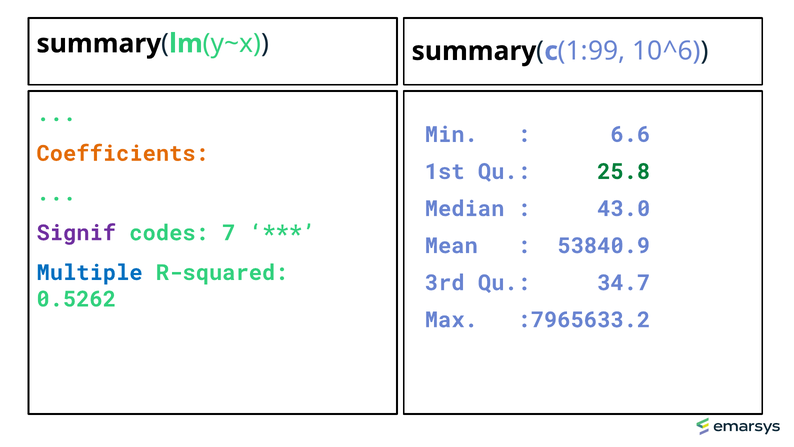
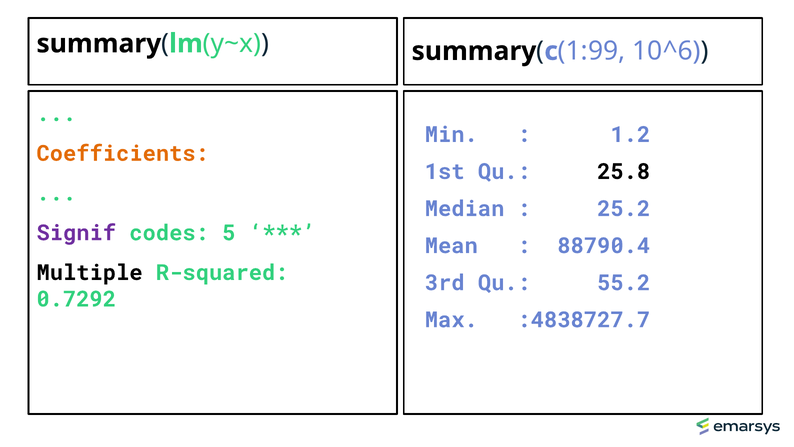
6.6: 6.6 -> 1.2
25.8 colour: green -> black
43.0: 43.0 -> 25.2
7: 7 -> 5
53840.9: 53840.9 -> 88790.4
Multiple colour: blue -> black
34.7: 34.7 -> 55.2
0.5262: 0.5262 -> 0.7292
:7965633.2: :7965633.2 -> :4838727.7
